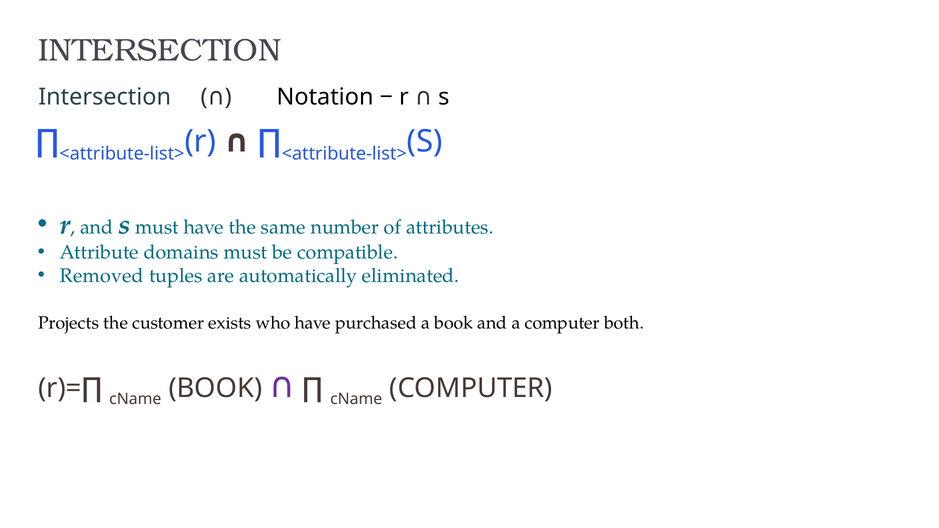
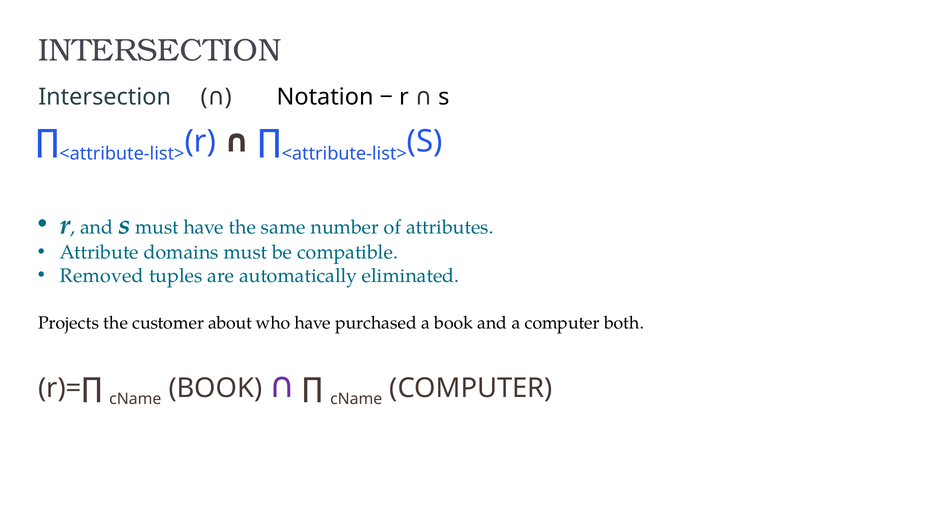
exists: exists -> about
